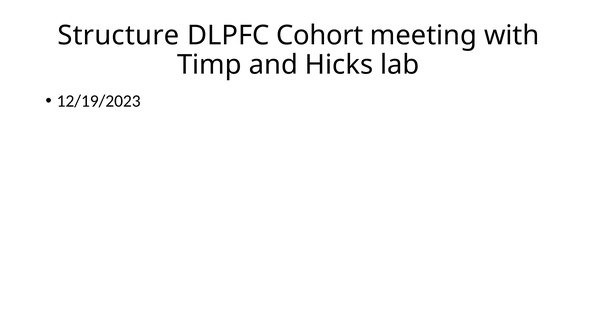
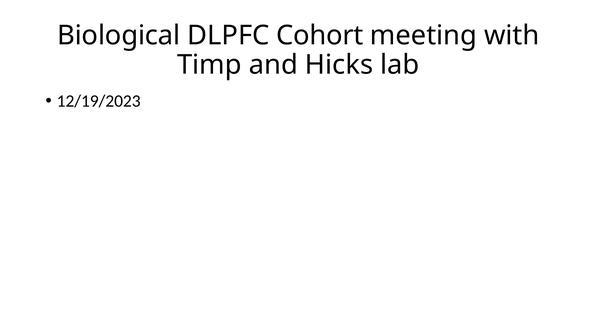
Structure: Structure -> Biological
